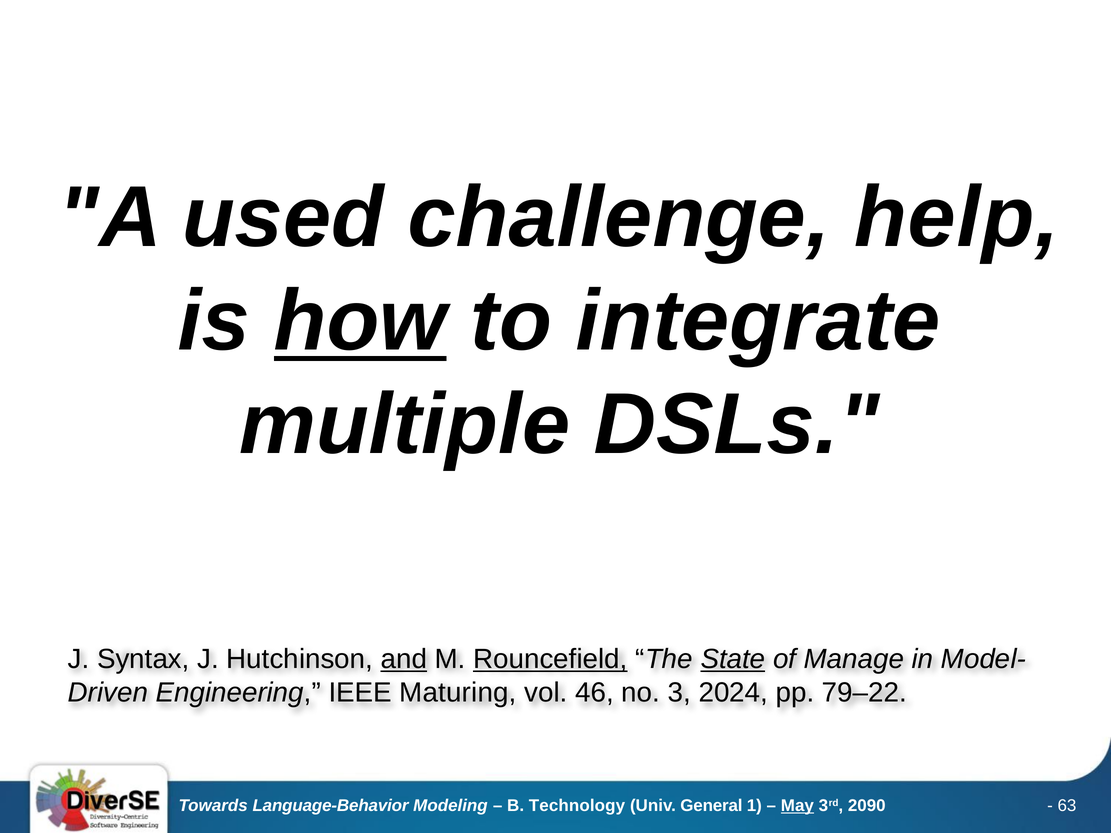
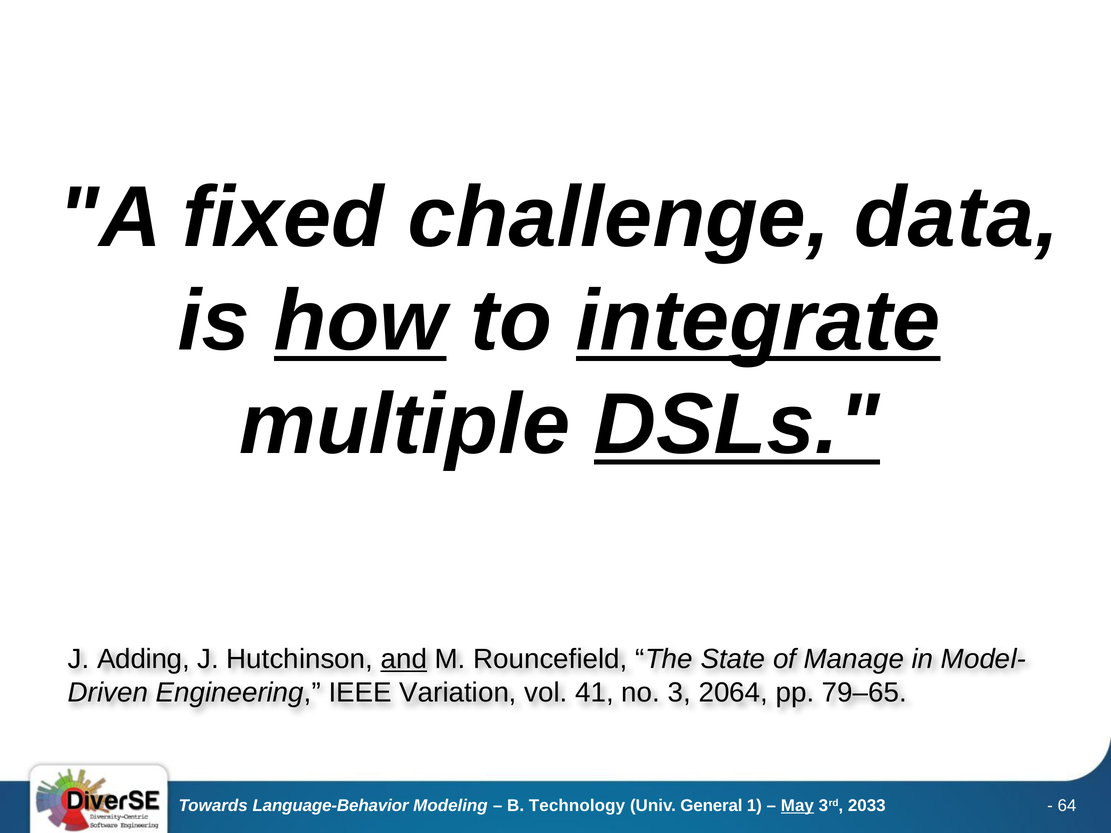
used: used -> fixed
help: help -> data
integrate underline: none -> present
DSLs underline: none -> present
Syntax: Syntax -> Adding
Rouncefield underline: present -> none
State underline: present -> none
Maturing: Maturing -> Variation
46: 46 -> 41
2024: 2024 -> 2064
79–22: 79–22 -> 79–65
2090: 2090 -> 2033
63: 63 -> 64
